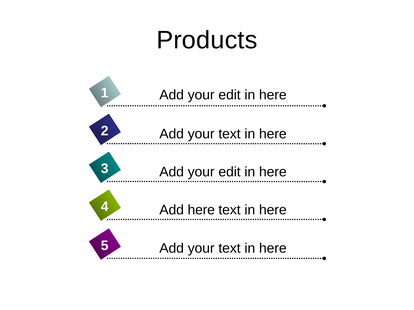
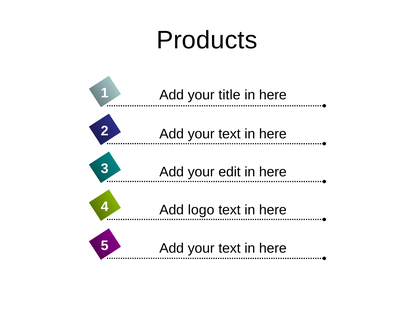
edit at (230, 95): edit -> title
Add here: here -> logo
